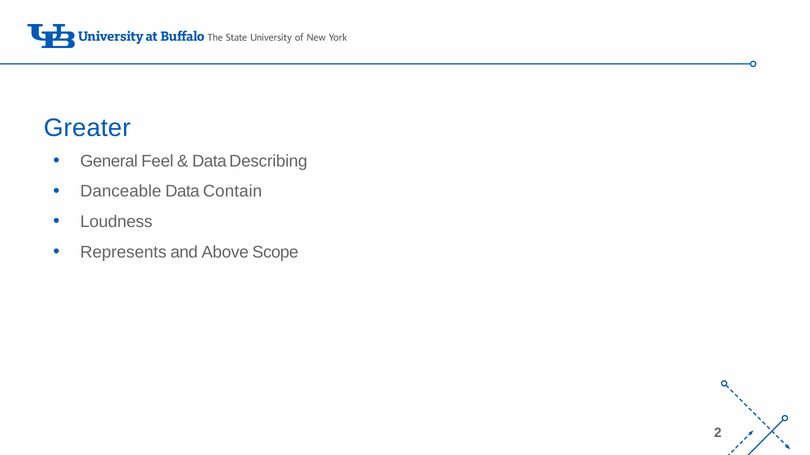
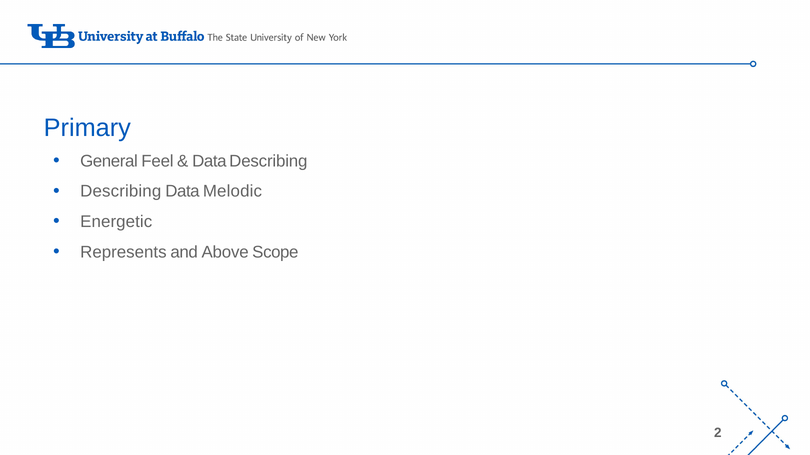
Greater: Greater -> Primary
Danceable at (121, 192): Danceable -> Describing
Contain: Contain -> Melodic
Loudness: Loudness -> Energetic
